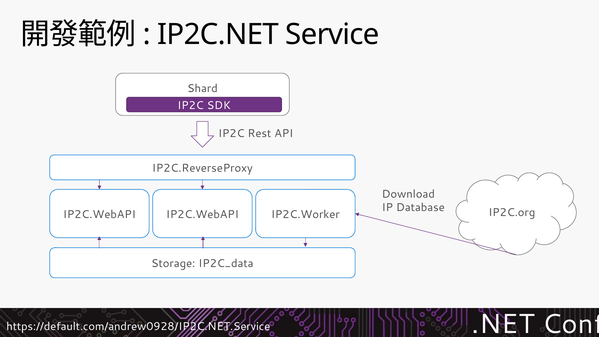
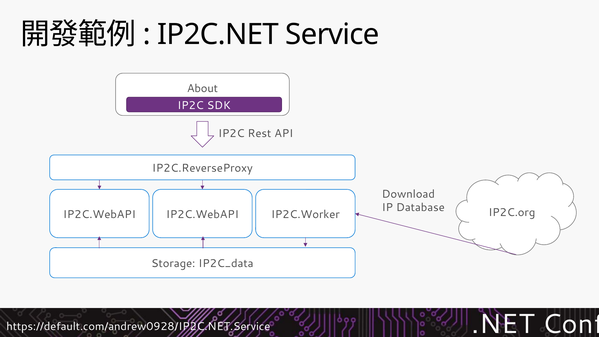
Shard: Shard -> About
